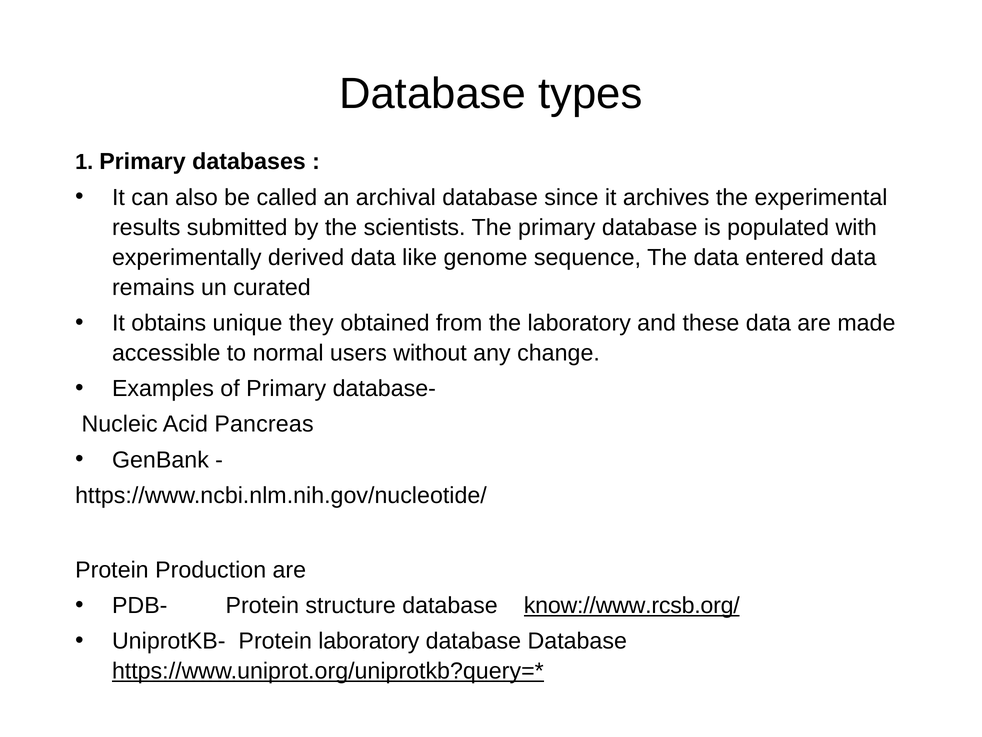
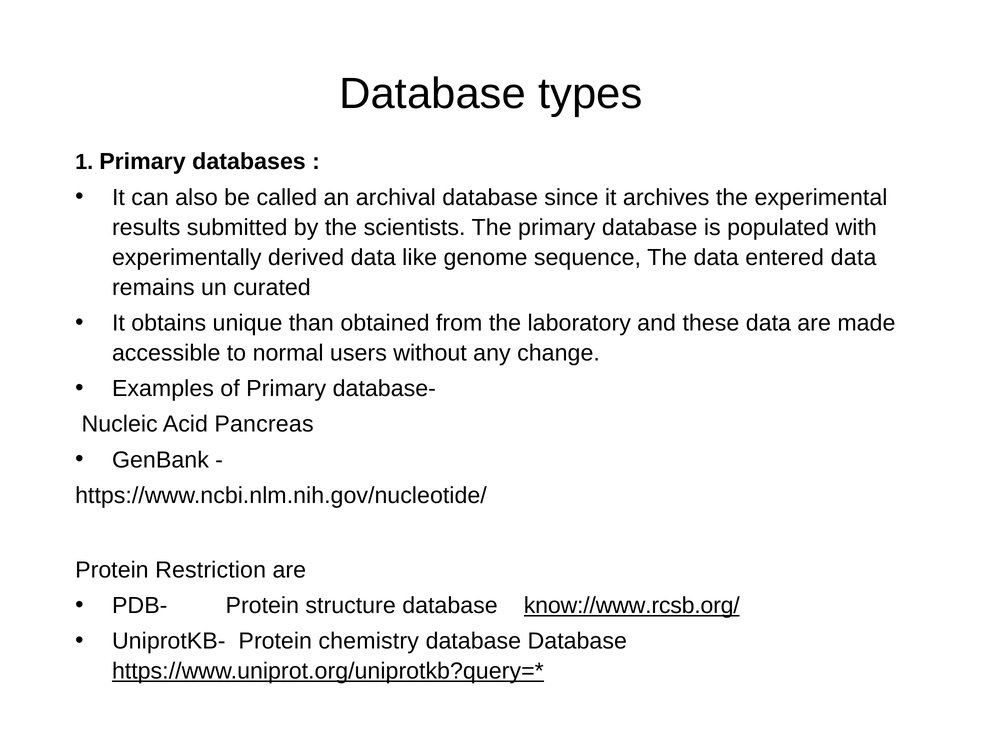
they: they -> than
Production: Production -> Restriction
Protein laboratory: laboratory -> chemistry
